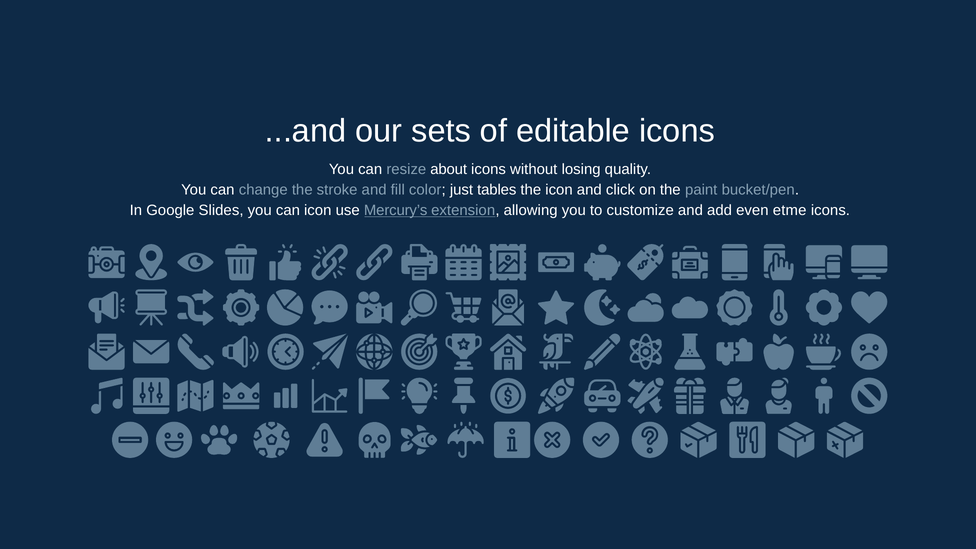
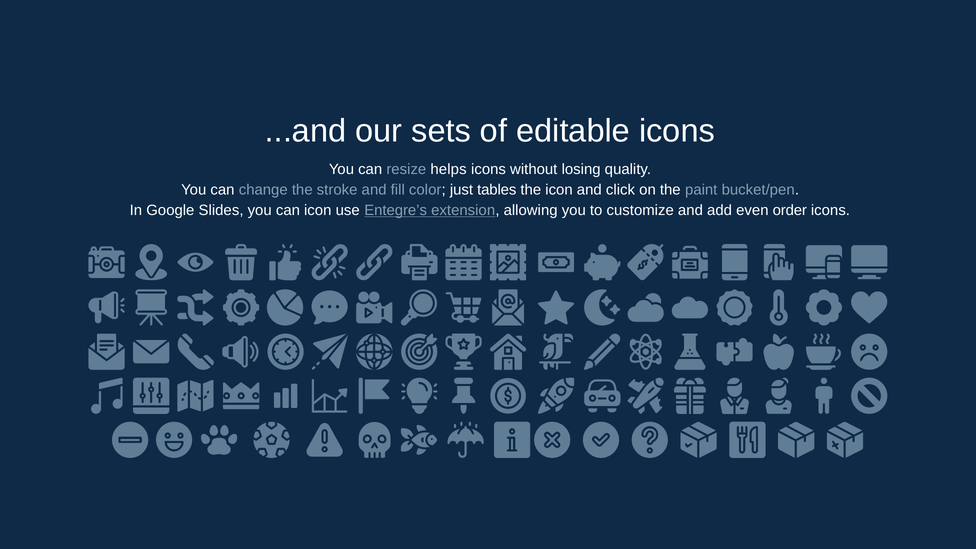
about: about -> helps
Mercury’s: Mercury’s -> Entegre’s
etme: etme -> order
